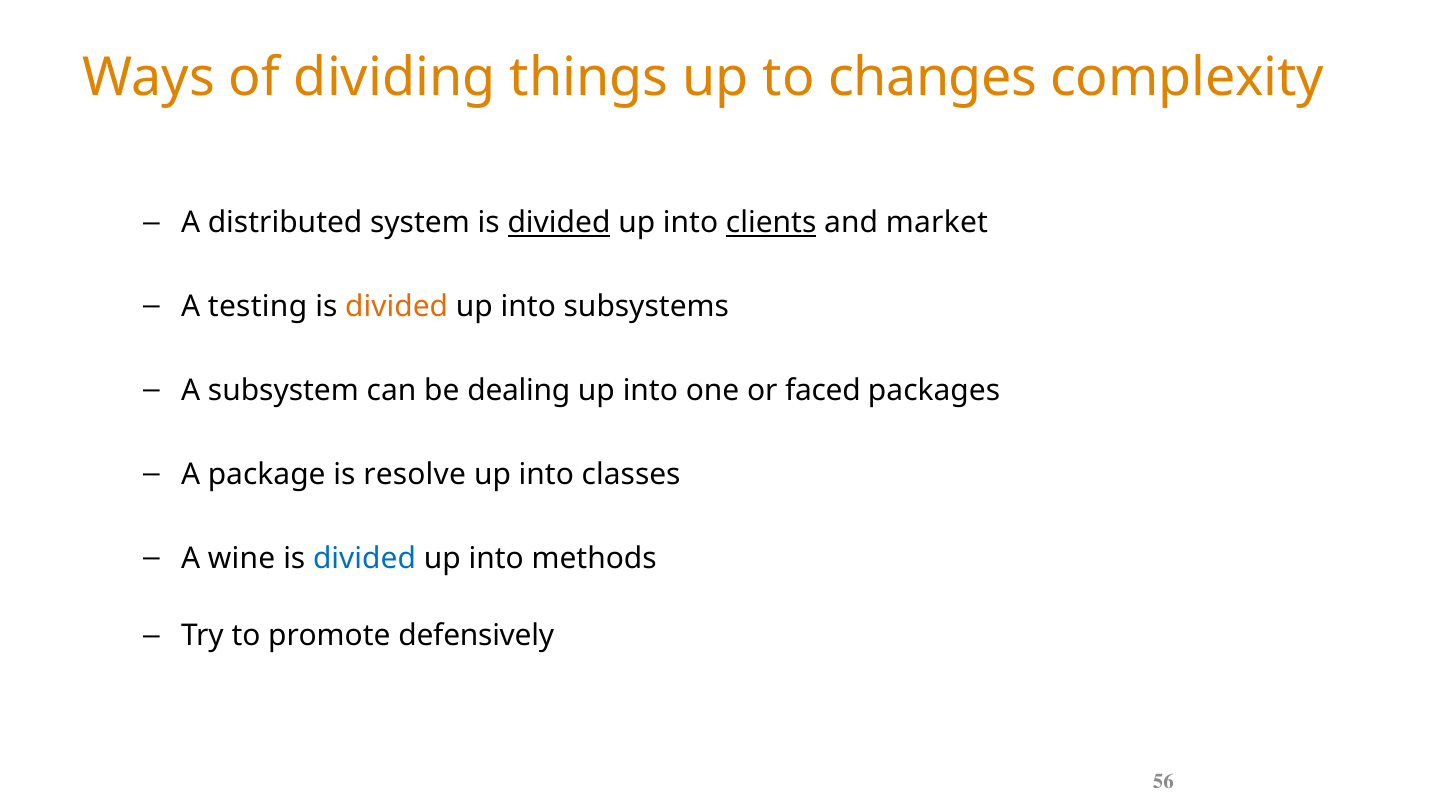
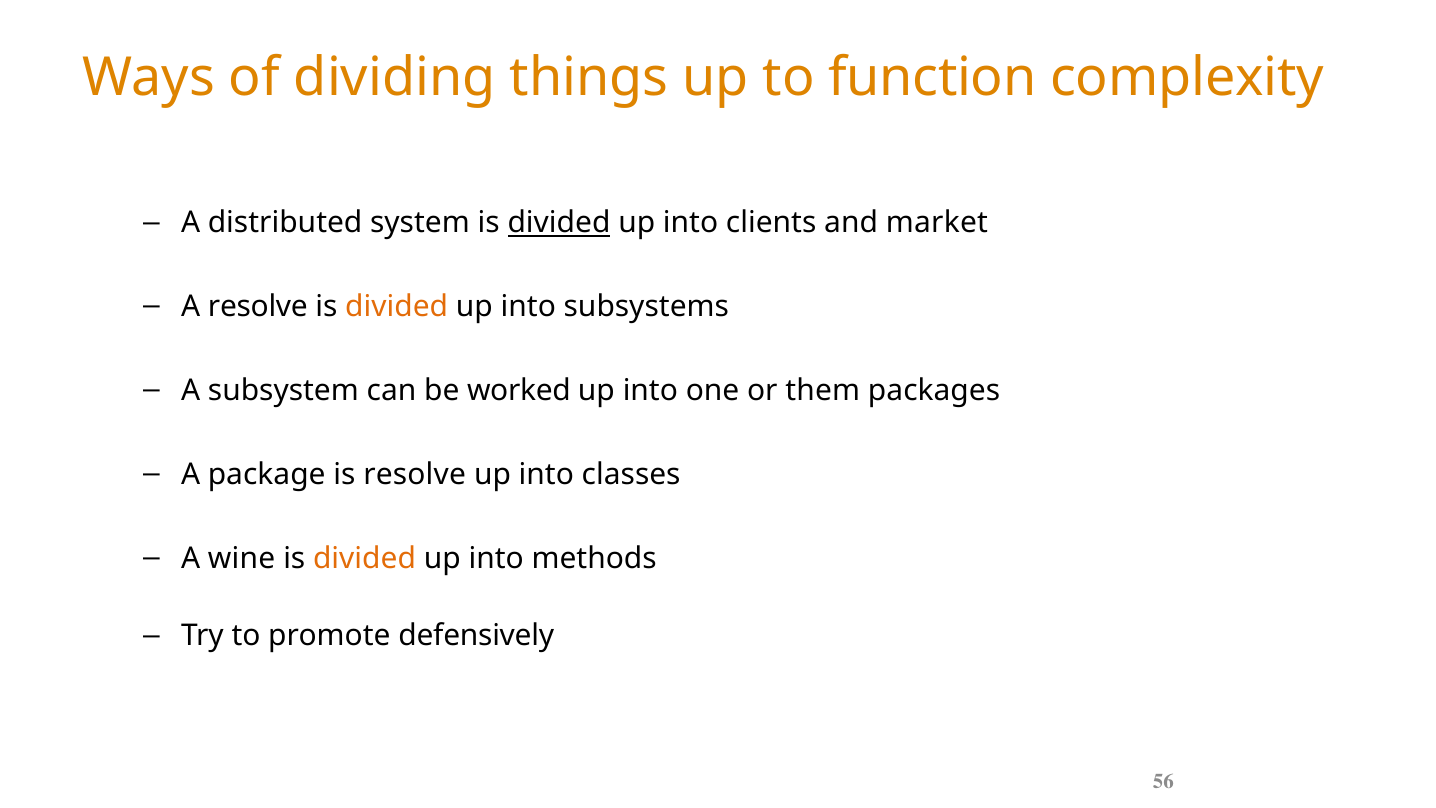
changes: changes -> function
clients underline: present -> none
A testing: testing -> resolve
dealing: dealing -> worked
faced: faced -> them
divided at (365, 558) colour: blue -> orange
